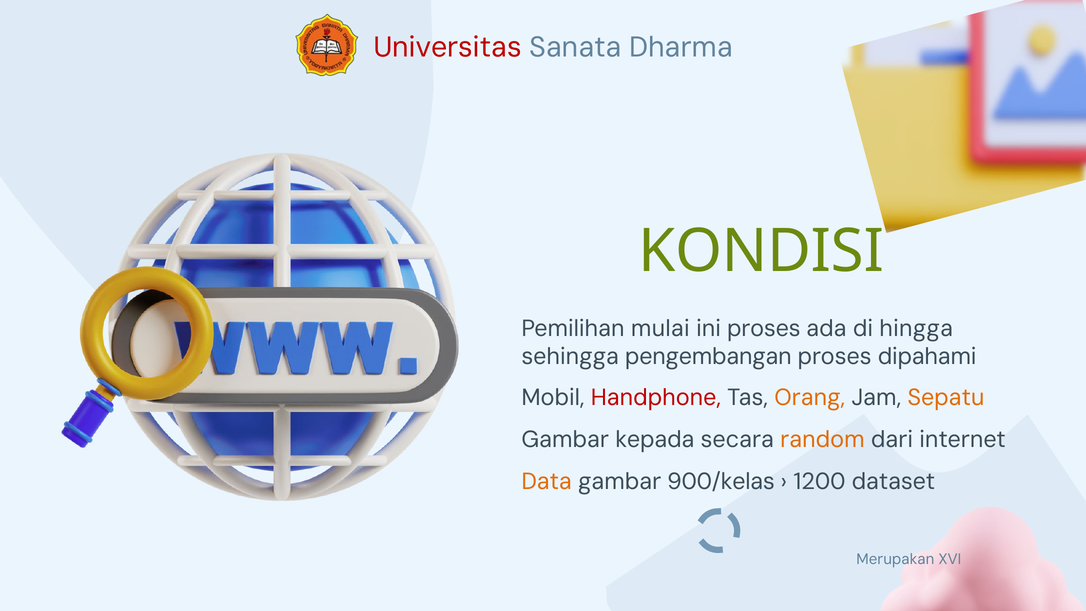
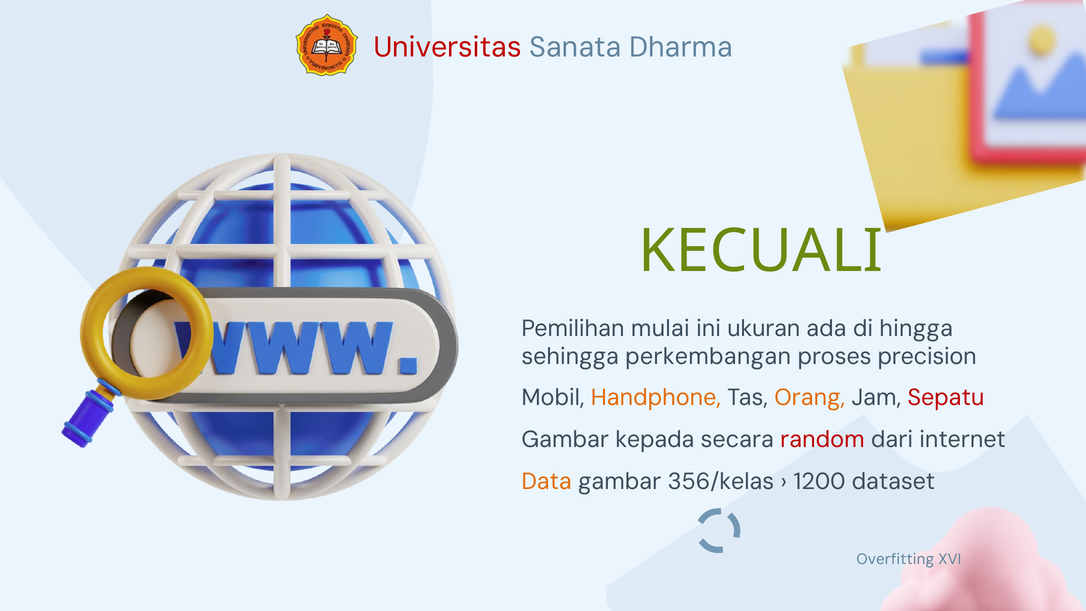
KONDISI: KONDISI -> KECUALI
ini proses: proses -> ukuran
pengembangan: pengembangan -> perkembangan
dipahami: dipahami -> precision
Handphone colour: red -> orange
Sepatu colour: orange -> red
random colour: orange -> red
900/kelas: 900/kelas -> 356/kelas
Merupakan: Merupakan -> Overfitting
